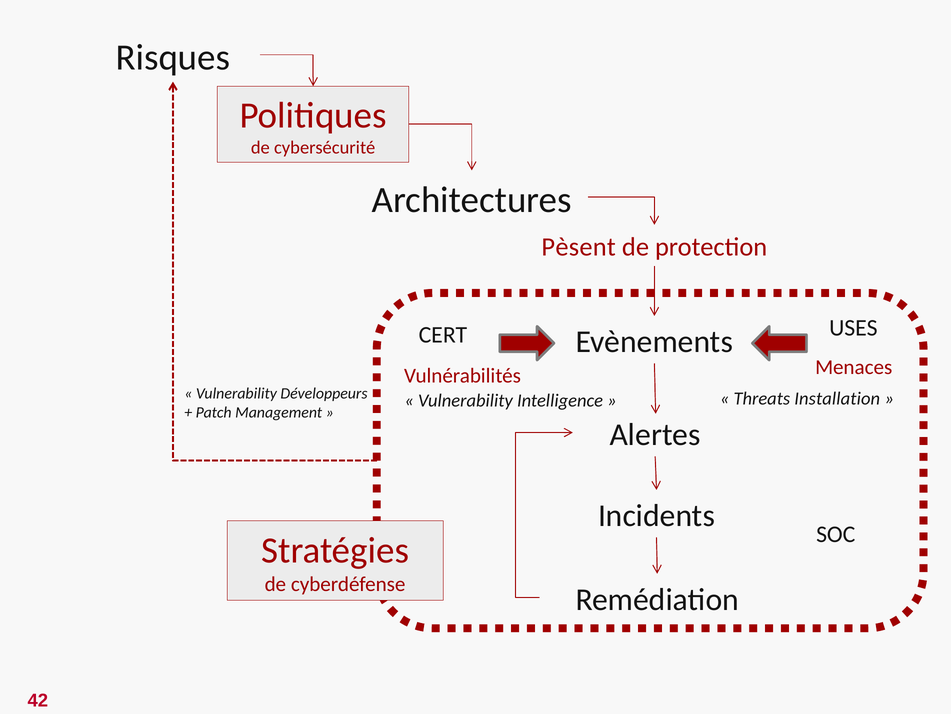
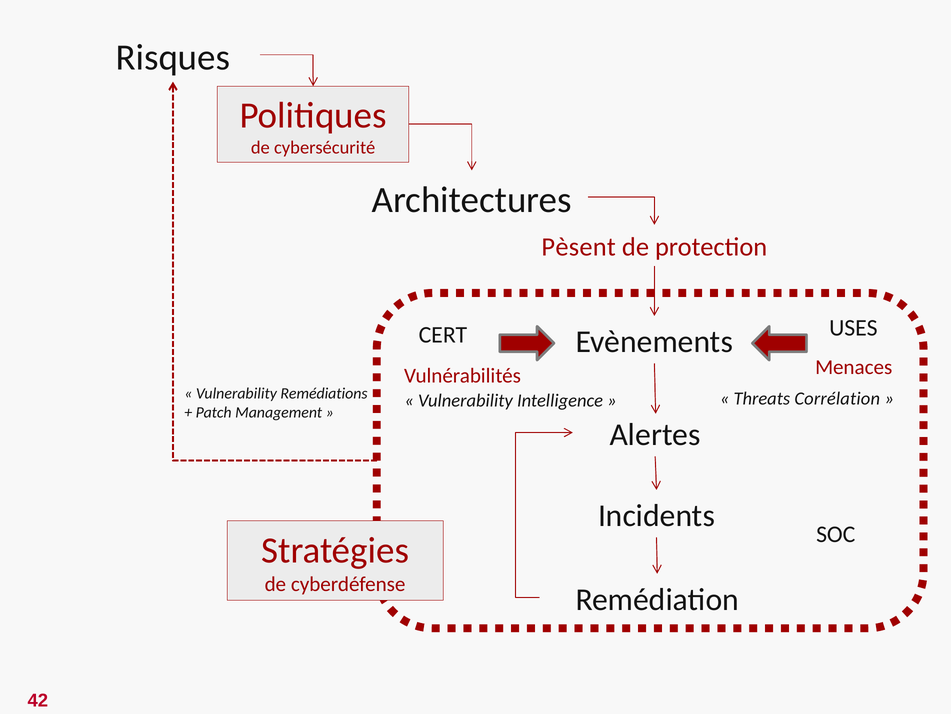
Développeurs: Développeurs -> Remédiations
Installation: Installation -> Corrélation
